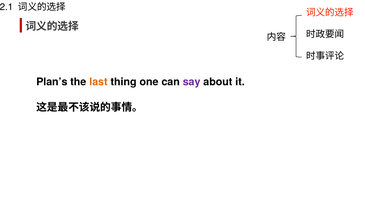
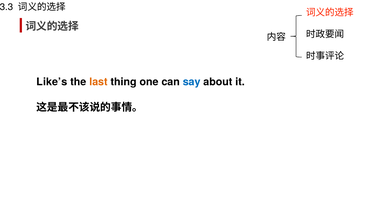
2.1: 2.1 -> 3.3
Plan’s: Plan’s -> Like’s
say colour: purple -> blue
